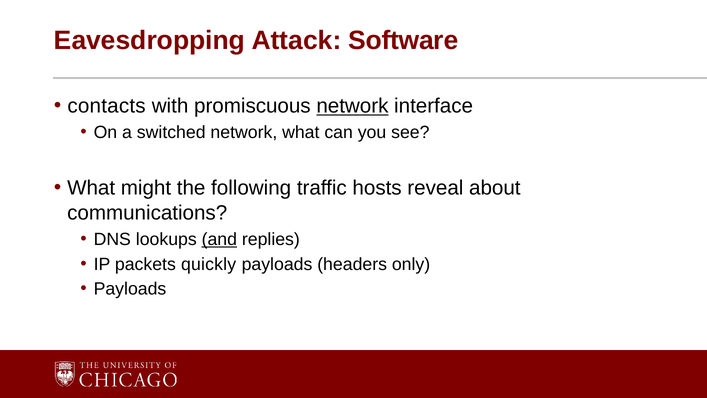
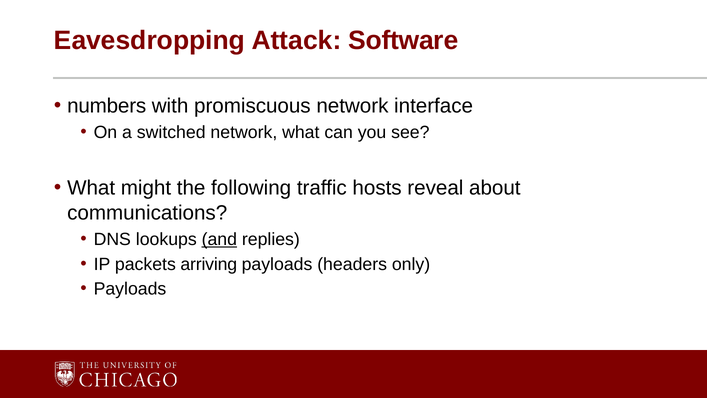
contacts: contacts -> numbers
network at (352, 106) underline: present -> none
quickly: quickly -> arriving
